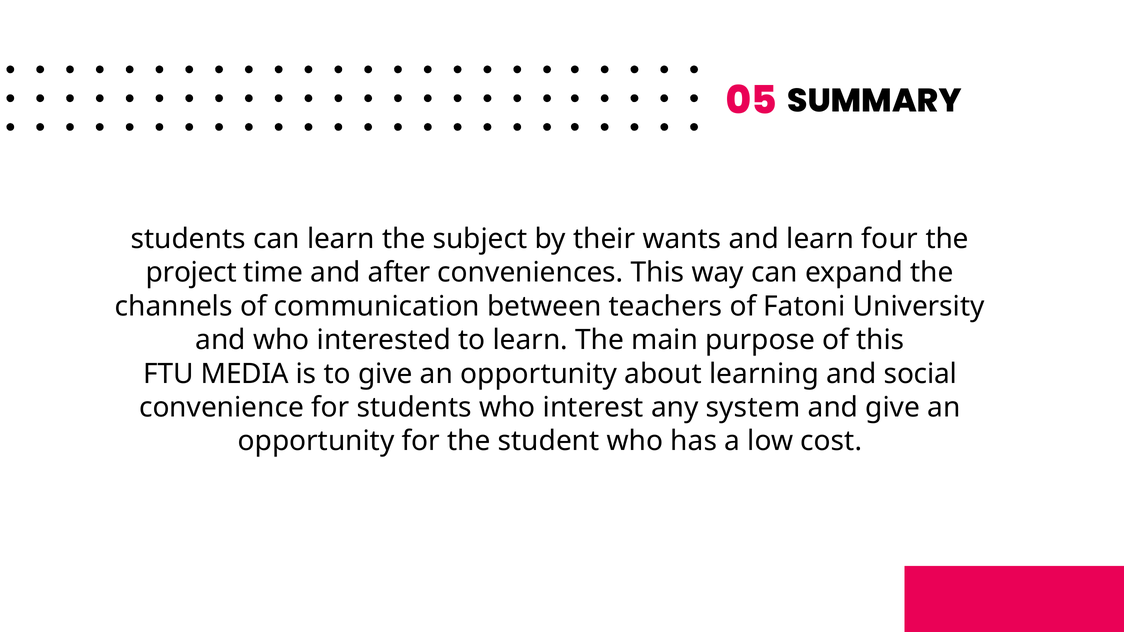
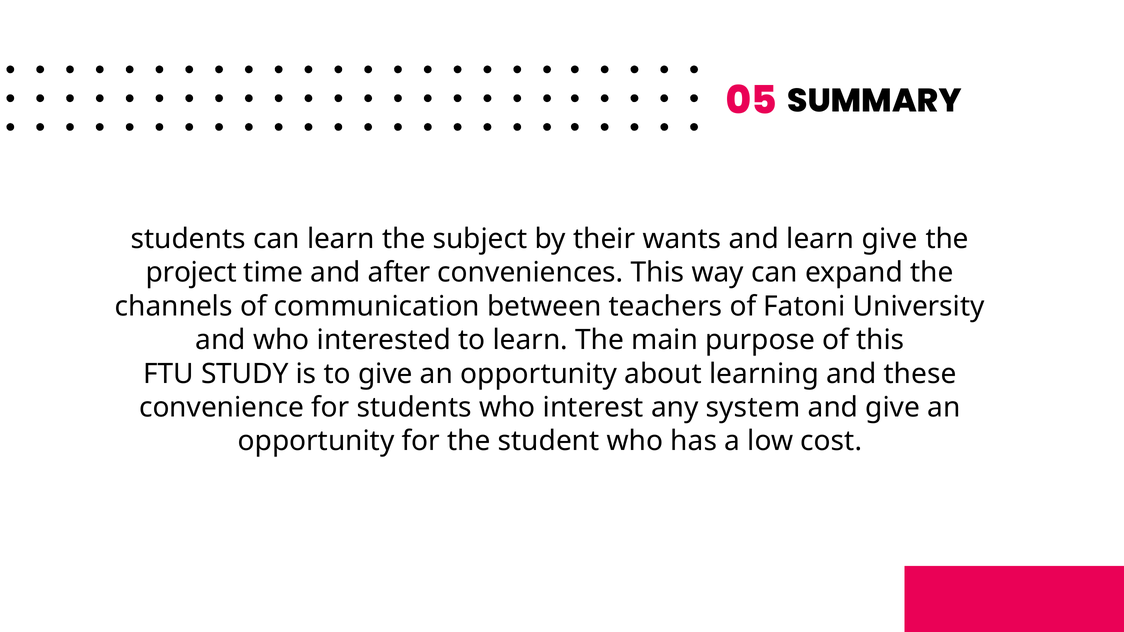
learn four: four -> give
MEDIA: MEDIA -> STUDY
social: social -> these
